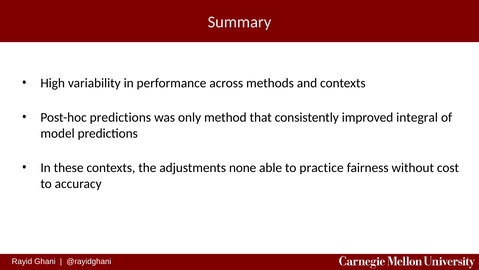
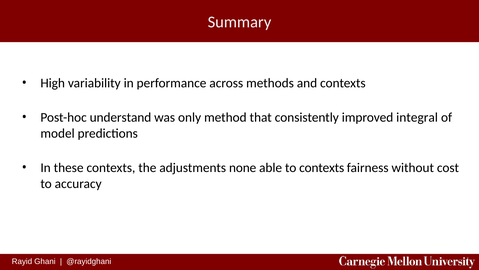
Post-hoc predictions: predictions -> understand
to practice: practice -> contexts
